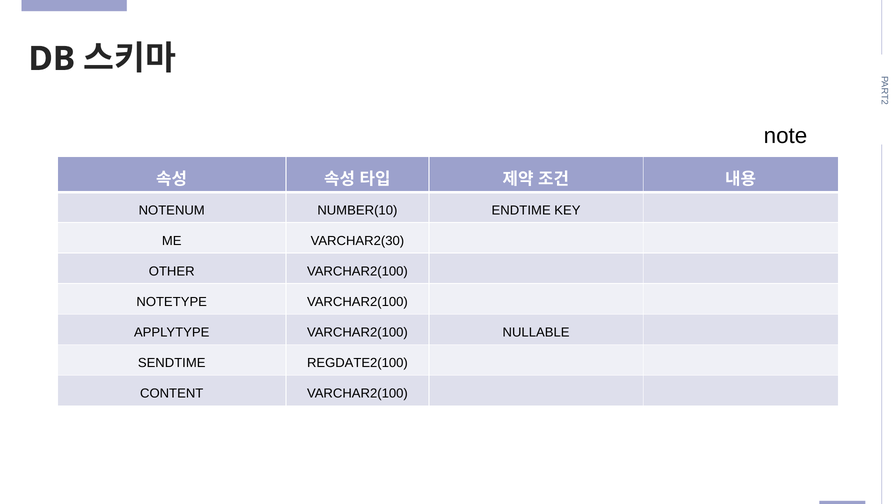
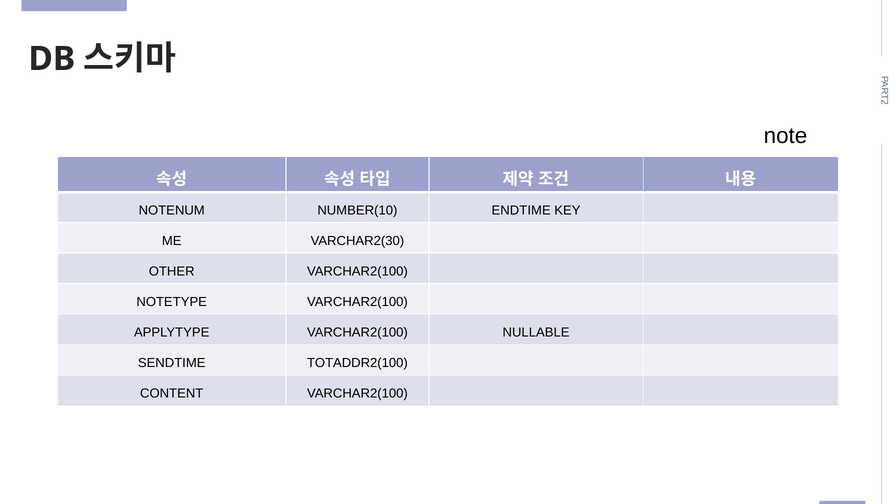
REGDATE2(100: REGDATE2(100 -> TOTADDR2(100
